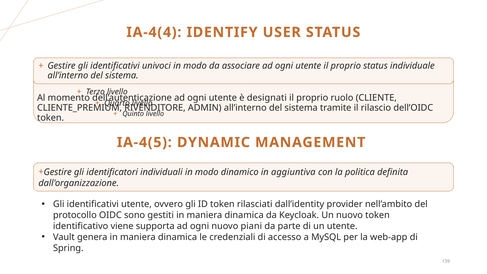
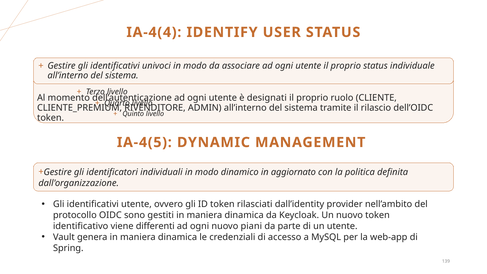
aggiuntiva: aggiuntiva -> aggiornato
supporta: supporta -> differenti
